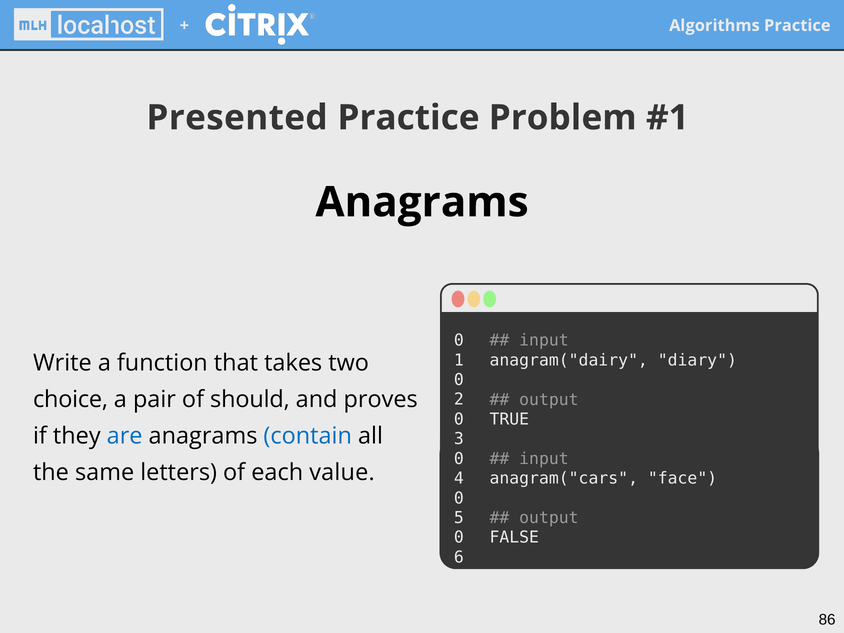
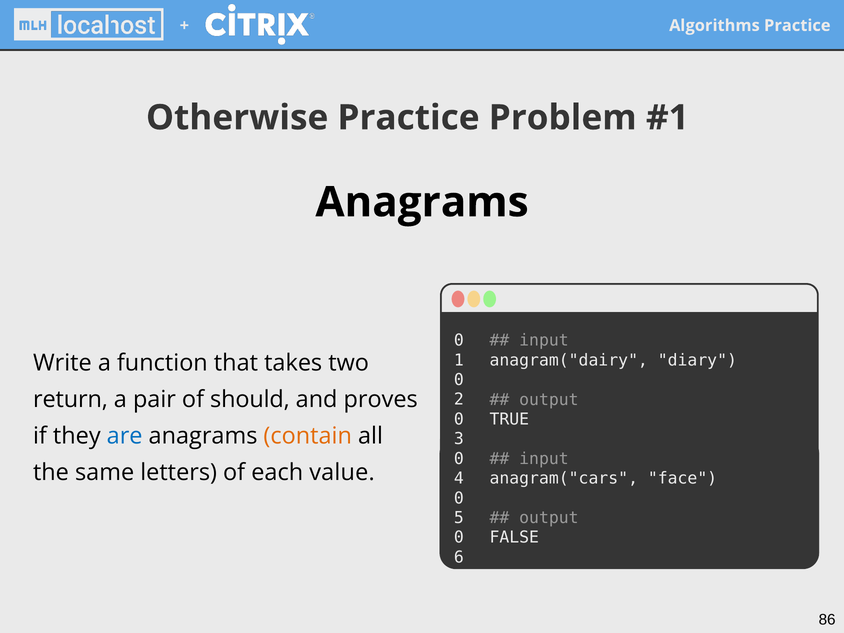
Presented: Presented -> Otherwise
choice: choice -> return
contain colour: blue -> orange
